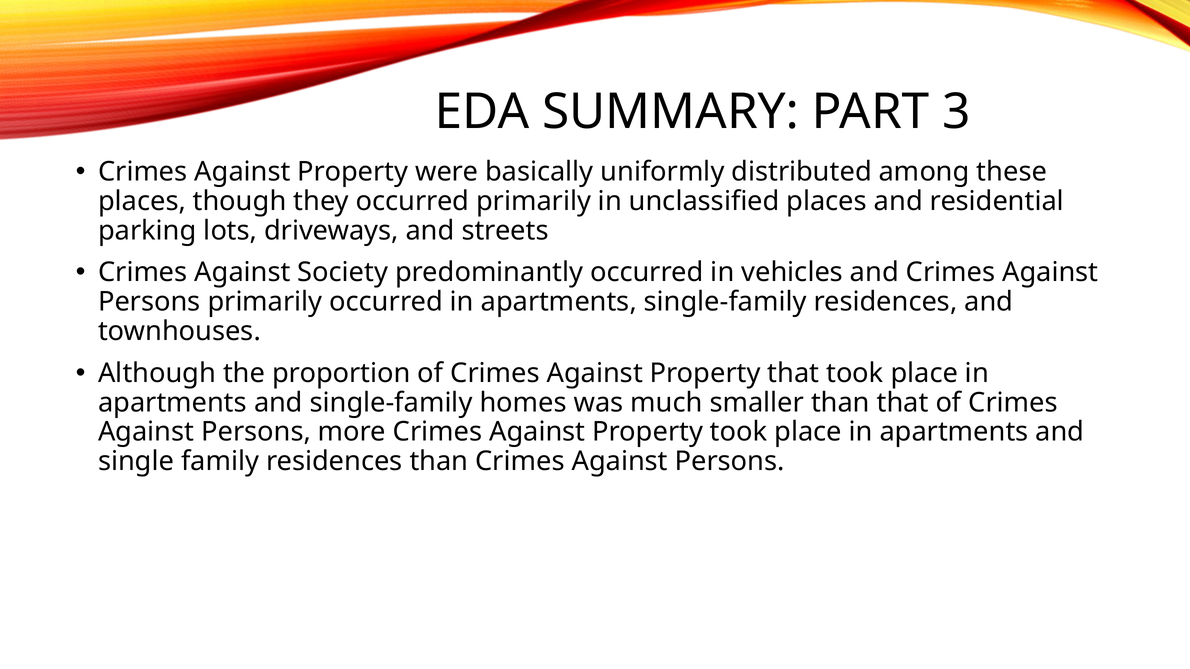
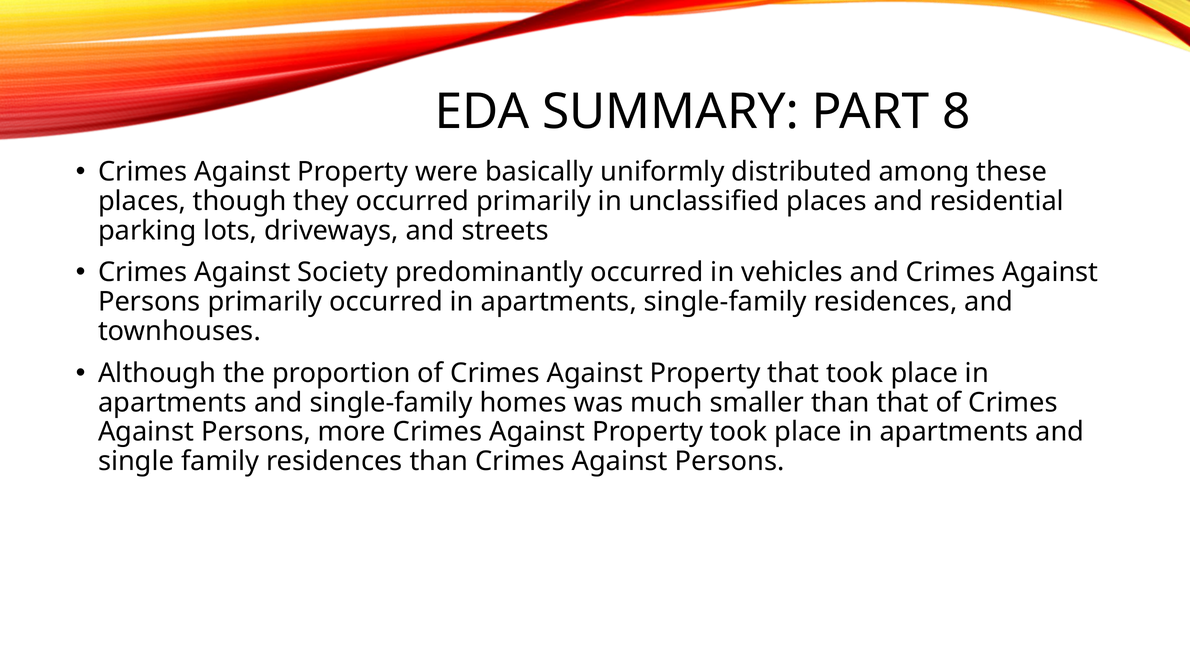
3: 3 -> 8
